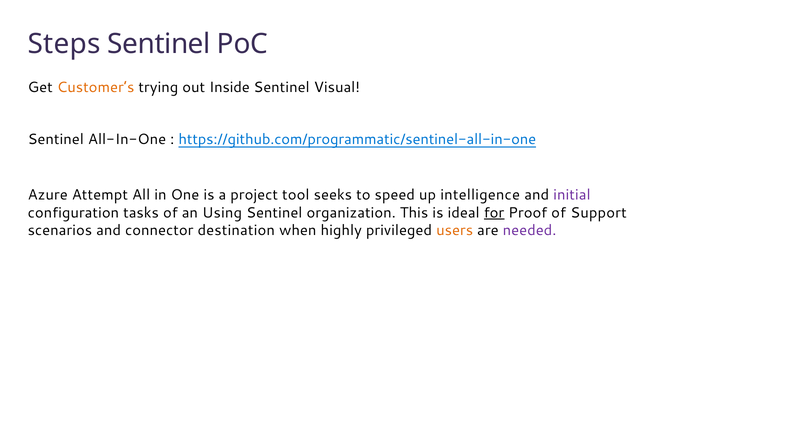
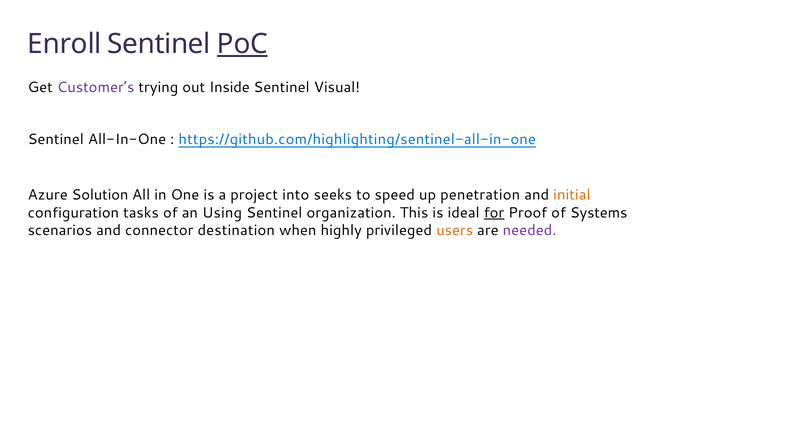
Steps: Steps -> Enroll
PoC underline: none -> present
Customer’s colour: orange -> purple
https://github.com/programmatic/sentinel-all-in-one: https://github.com/programmatic/sentinel-all-in-one -> https://github.com/highlighting/sentinel-all-in-one
Attempt: Attempt -> Solution
tool: tool -> into
intelligence: intelligence -> penetration
initial colour: purple -> orange
Support: Support -> Systems
